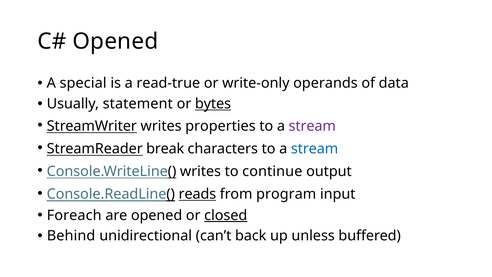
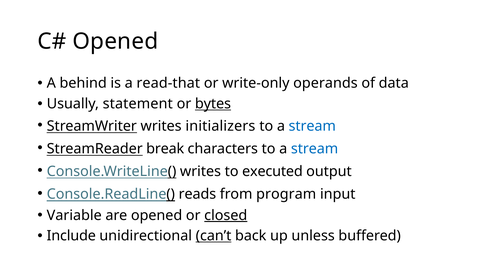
special: special -> behind
read-true: read-true -> read-that
properties: properties -> initializers
stream at (312, 126) colour: purple -> blue
continue: continue -> executed
reads underline: present -> none
Foreach: Foreach -> Variable
Behind: Behind -> Include
can’t underline: none -> present
